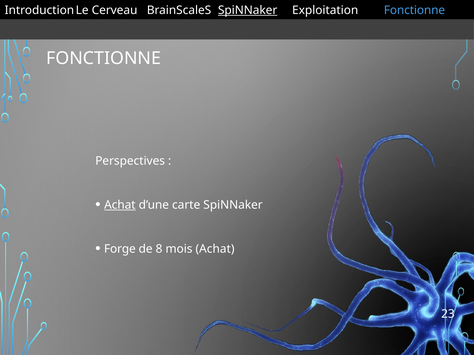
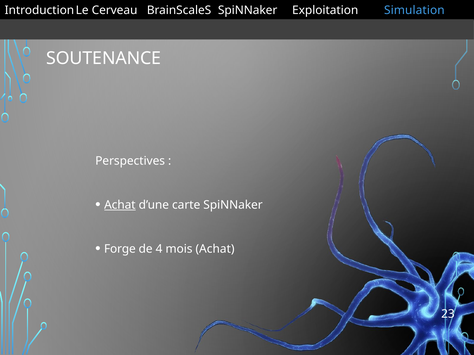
SpiNNaker at (248, 10) underline: present -> none
Exploitation Fonctionne: Fonctionne -> Simulation
FONCTIONNE at (104, 58): FONCTIONNE -> SOUTENANCE
8: 8 -> 4
